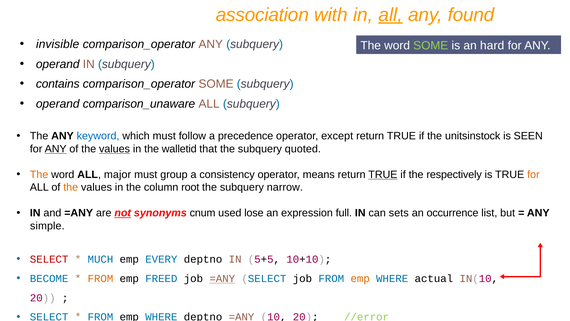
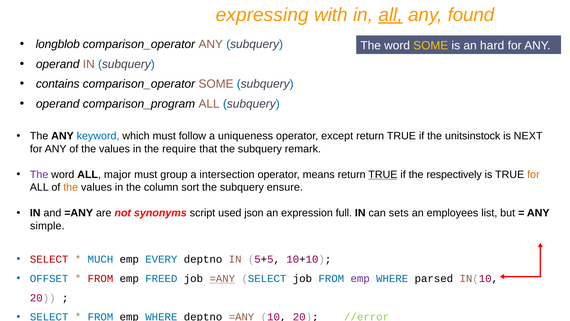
association: association -> expressing
invisible: invisible -> longblob
SOME at (431, 45) colour: light green -> yellow
comparison_unaware: comparison_unaware -> comparison_program
precedence: precedence -> uniqueness
SEEN: SEEN -> NEXT
ANY at (56, 149) underline: present -> none
values at (115, 149) underline: present -> none
walletid: walletid -> require
quoted: quoted -> remark
The at (39, 174) colour: orange -> purple
consistency: consistency -> intersection
root: root -> sort
narrow: narrow -> ensure
not underline: present -> none
cnum: cnum -> script
lose: lose -> json
occurrence: occurrence -> employees
BECOME: BECOME -> OFFSET
FROM at (100, 278) colour: orange -> red
emp at (360, 278) colour: orange -> purple
actual: actual -> parsed
